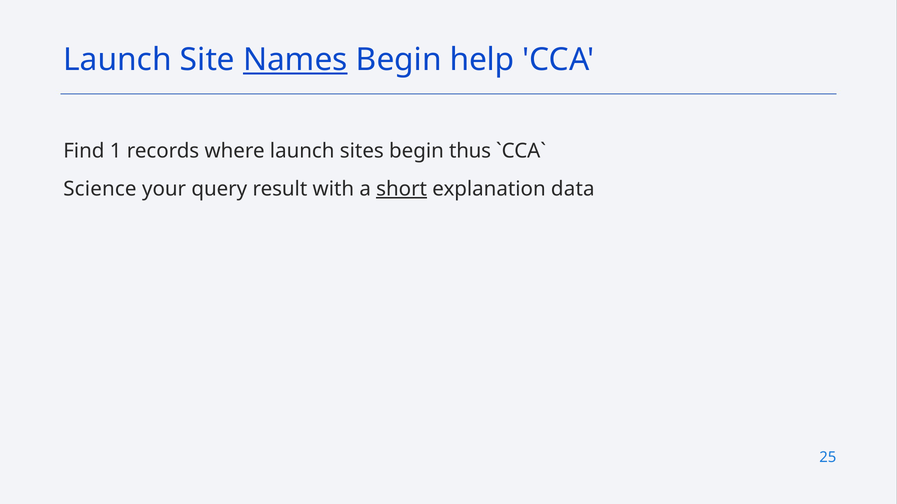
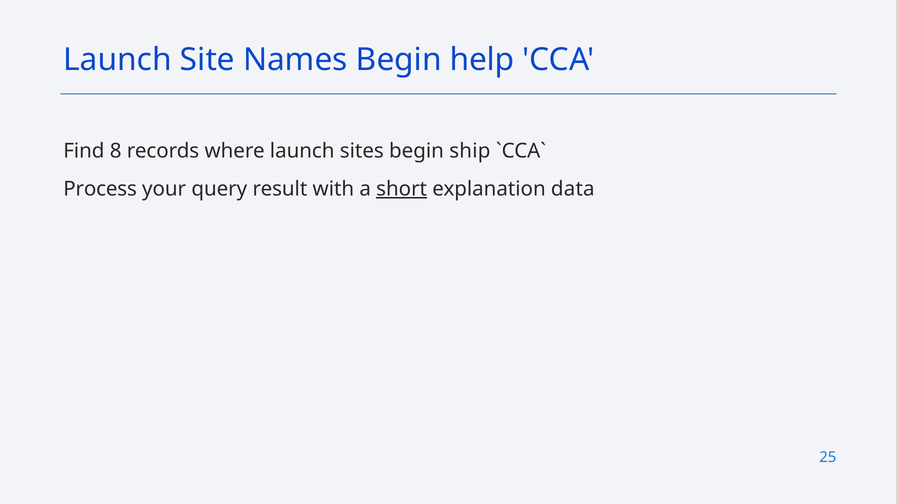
Names underline: present -> none
1: 1 -> 8
thus: thus -> ship
Science: Science -> Process
